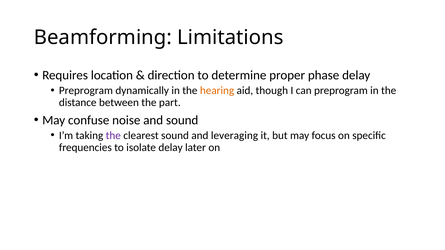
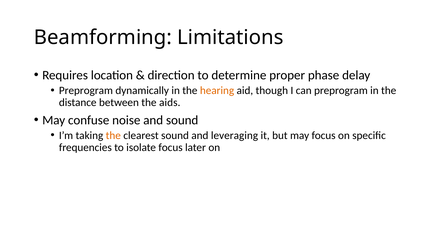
part: part -> aids
the at (113, 136) colour: purple -> orange
isolate delay: delay -> focus
